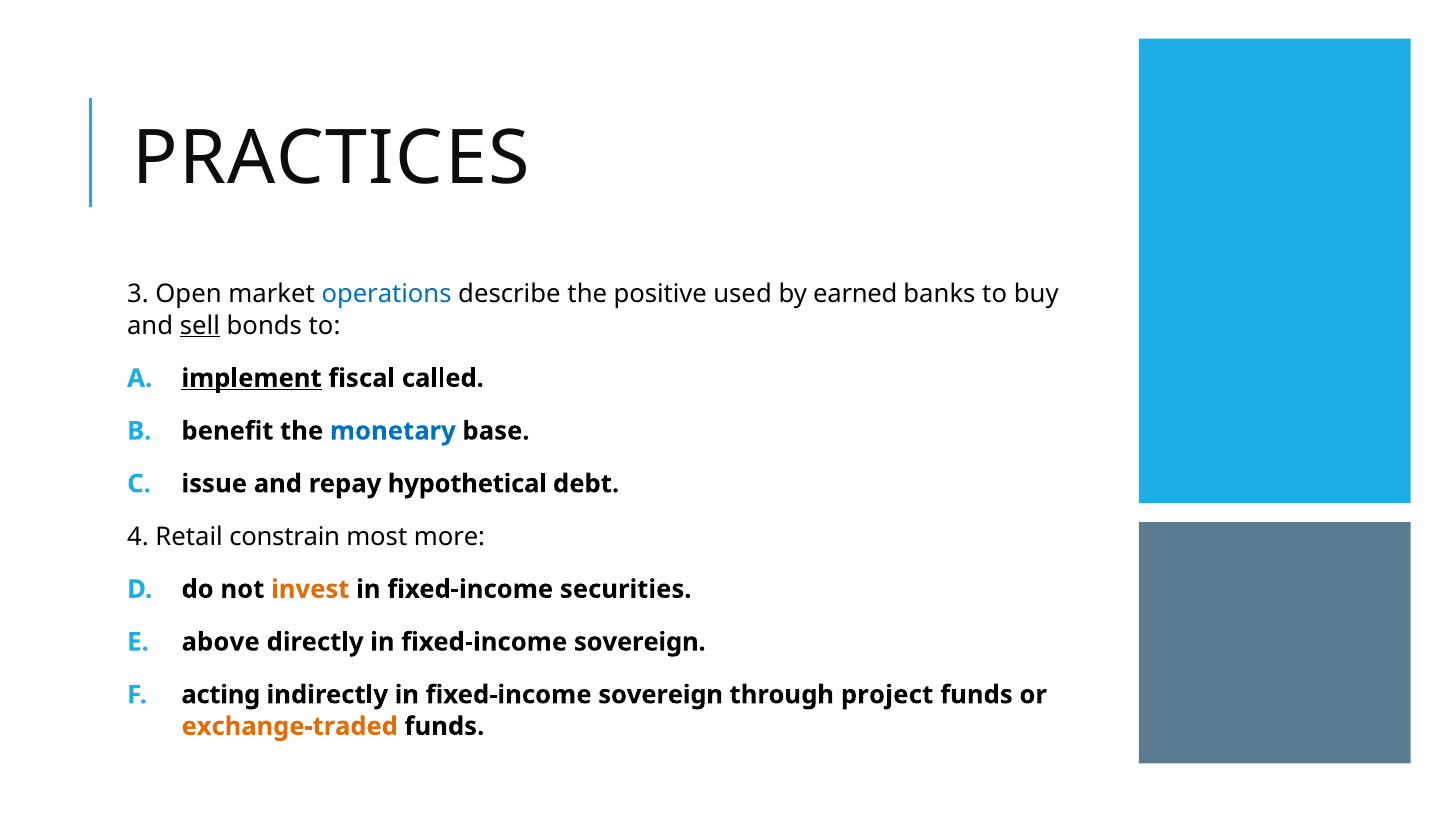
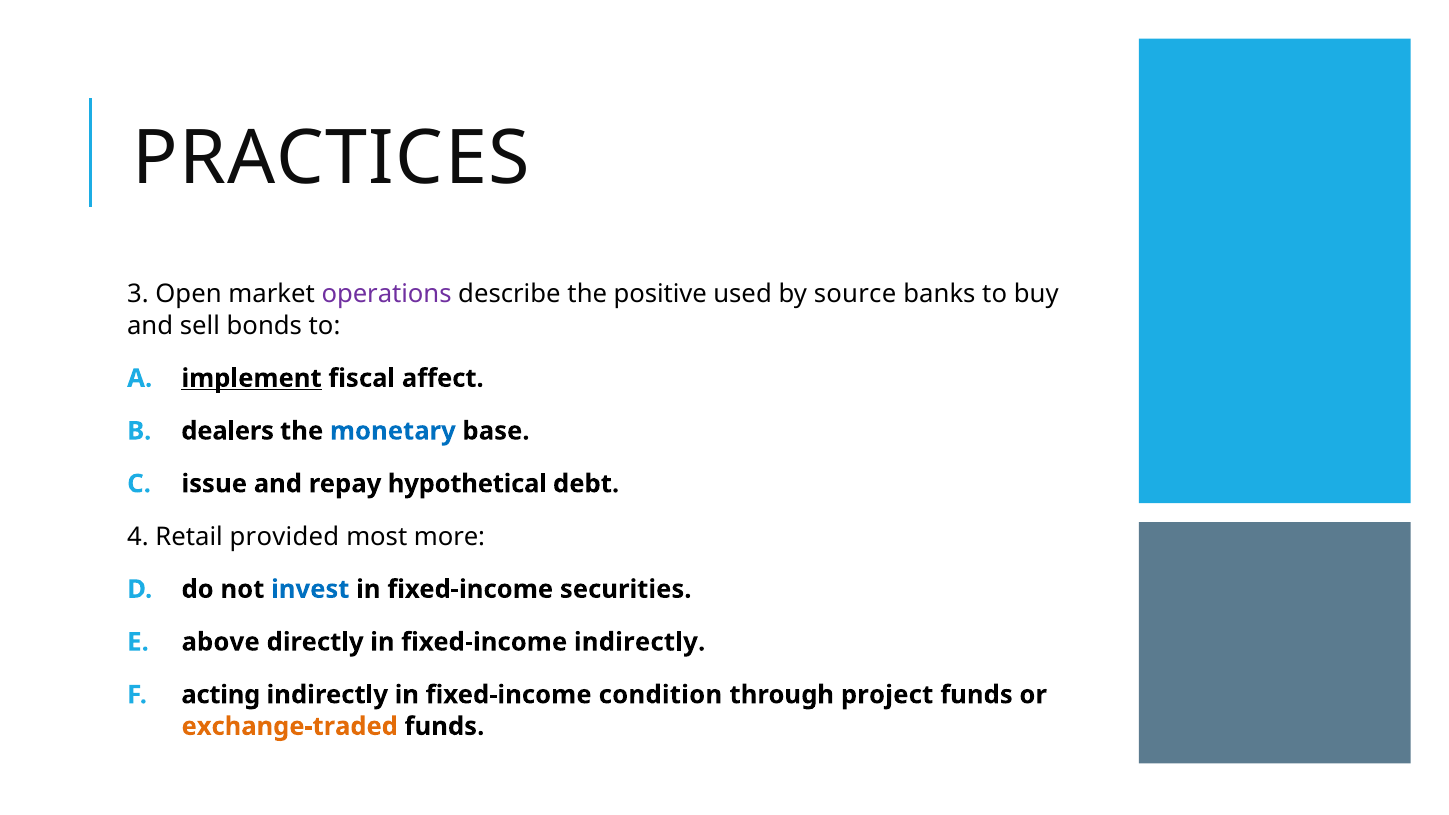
operations colour: blue -> purple
earned: earned -> source
sell underline: present -> none
called: called -> affect
benefit: benefit -> dealers
constrain: constrain -> provided
invest colour: orange -> blue
directly in fixed-income sovereign: sovereign -> indirectly
indirectly in fixed-income sovereign: sovereign -> condition
